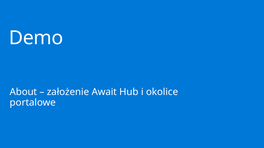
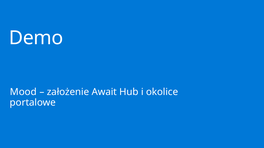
About: About -> Mood
